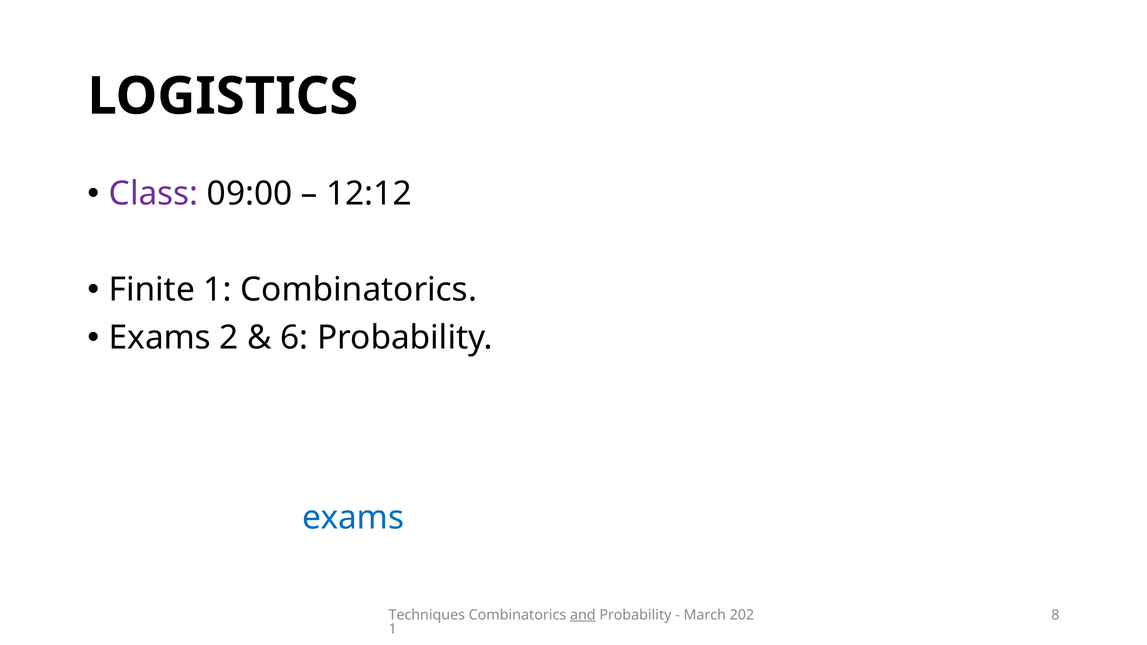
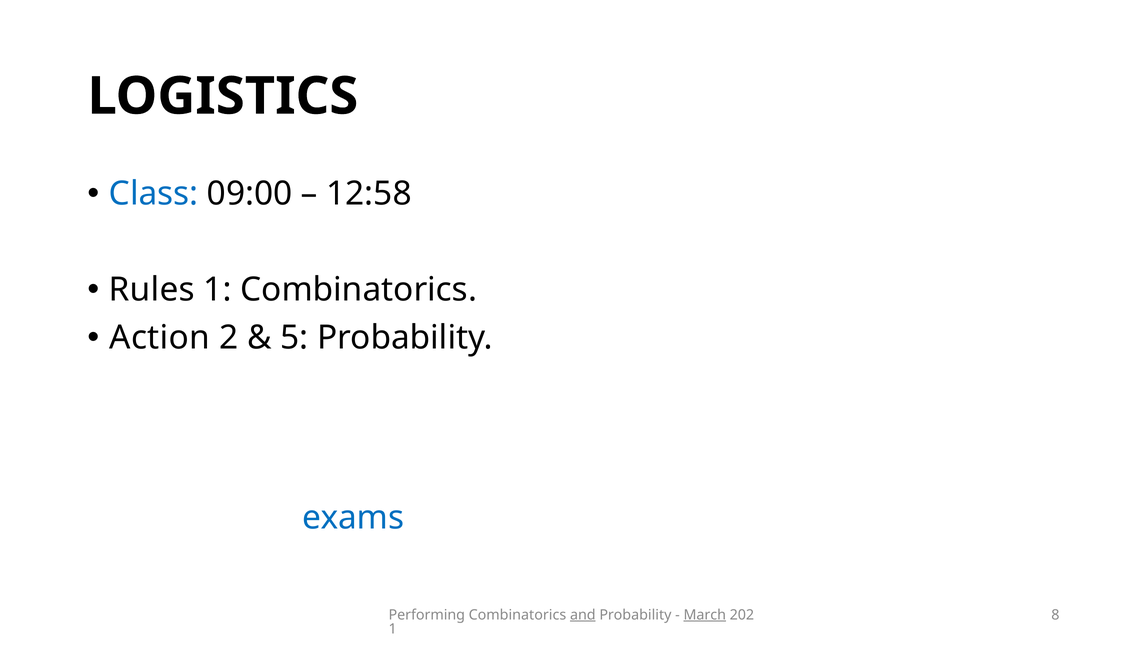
Class colour: purple -> blue
12:12: 12:12 -> 12:58
Finite: Finite -> Rules
Exams at (160, 338): Exams -> Action
6 at (294, 338): 6 -> 5
Techniques: Techniques -> Performing
March at (705, 615) underline: none -> present
